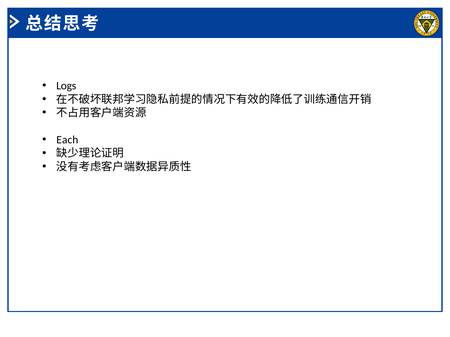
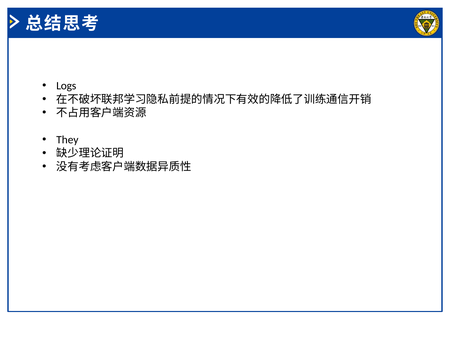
Each: Each -> They
